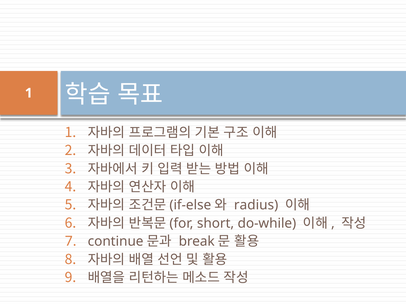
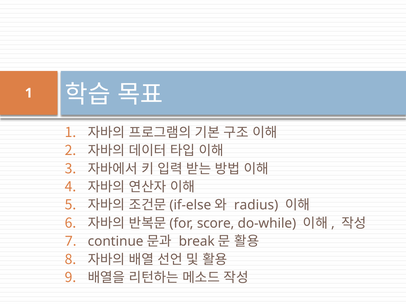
short: short -> score
